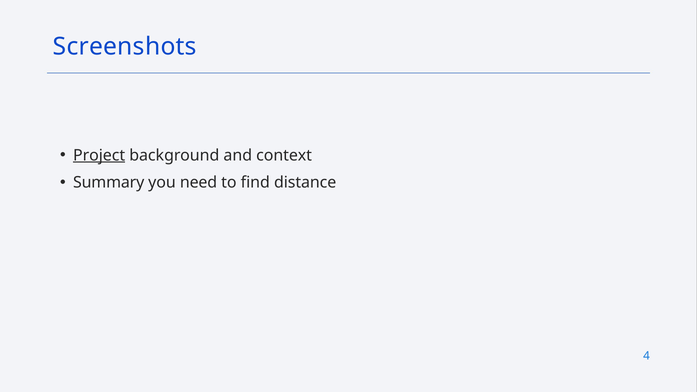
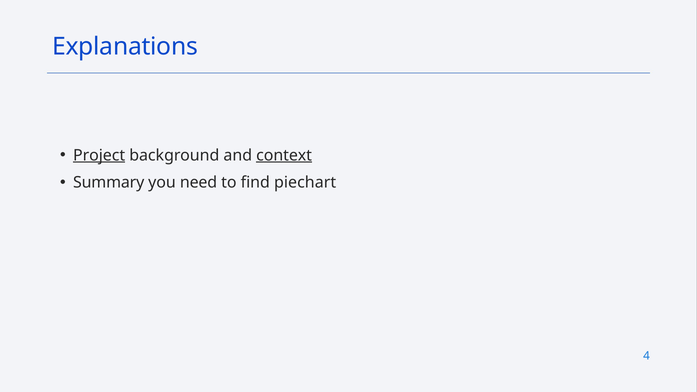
Screenshots: Screenshots -> Explanations
context underline: none -> present
distance: distance -> piechart
